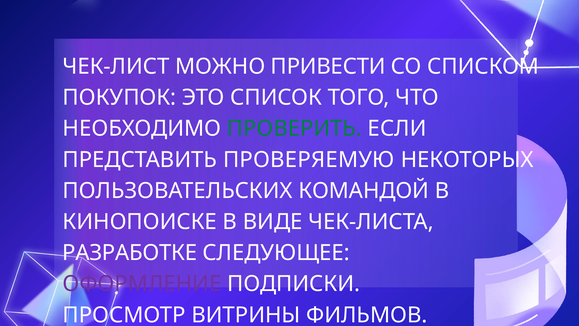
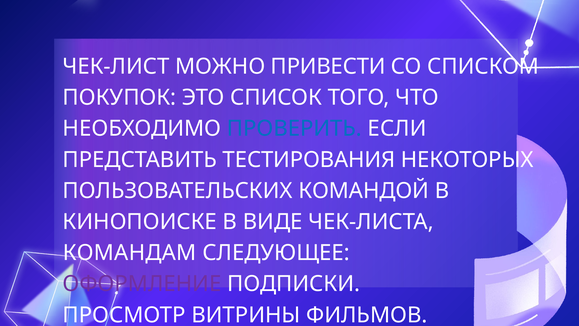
ПРОВЕРИТЬ colour: green -> blue
ПРОВЕРЯЕМУЮ: ПРОВЕРЯЕМУЮ -> ТЕСТИРОВАНИЯ
РАЗРАБОТКЕ: РАЗРАБОТКЕ -> КОМАНДАМ
